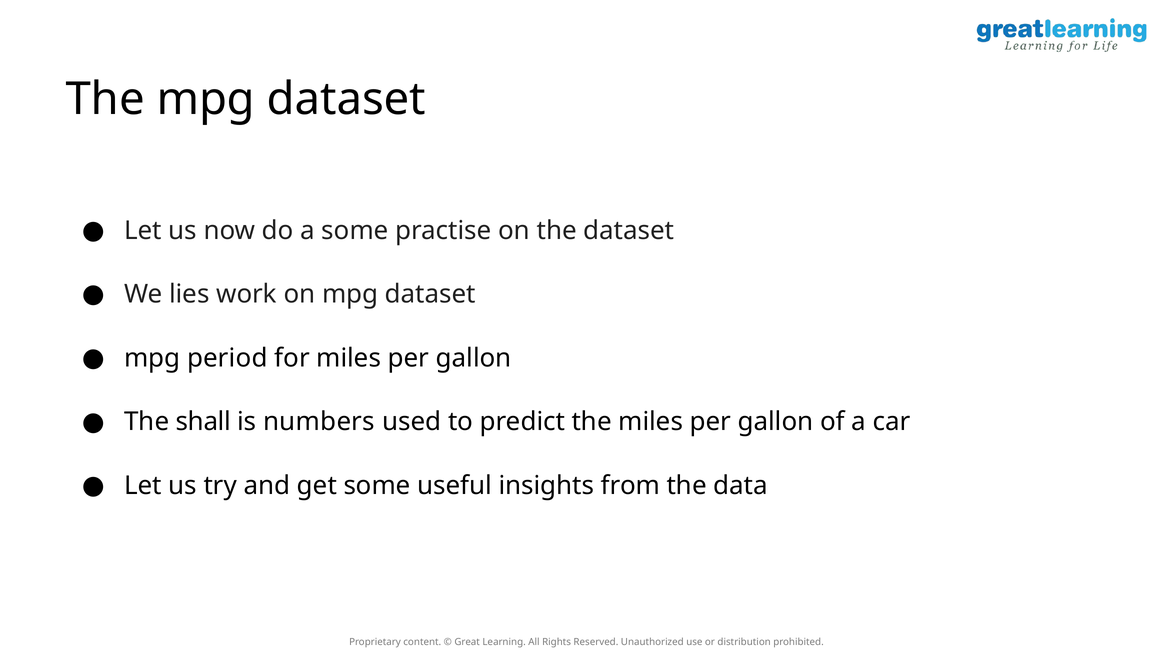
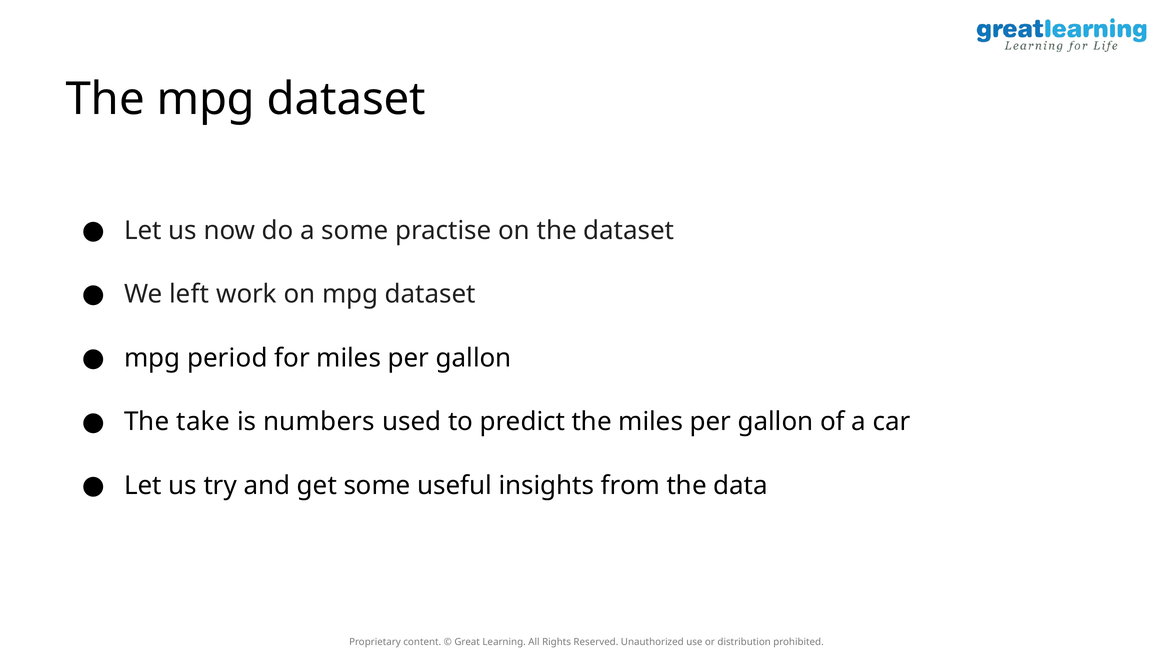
lies: lies -> left
shall: shall -> take
